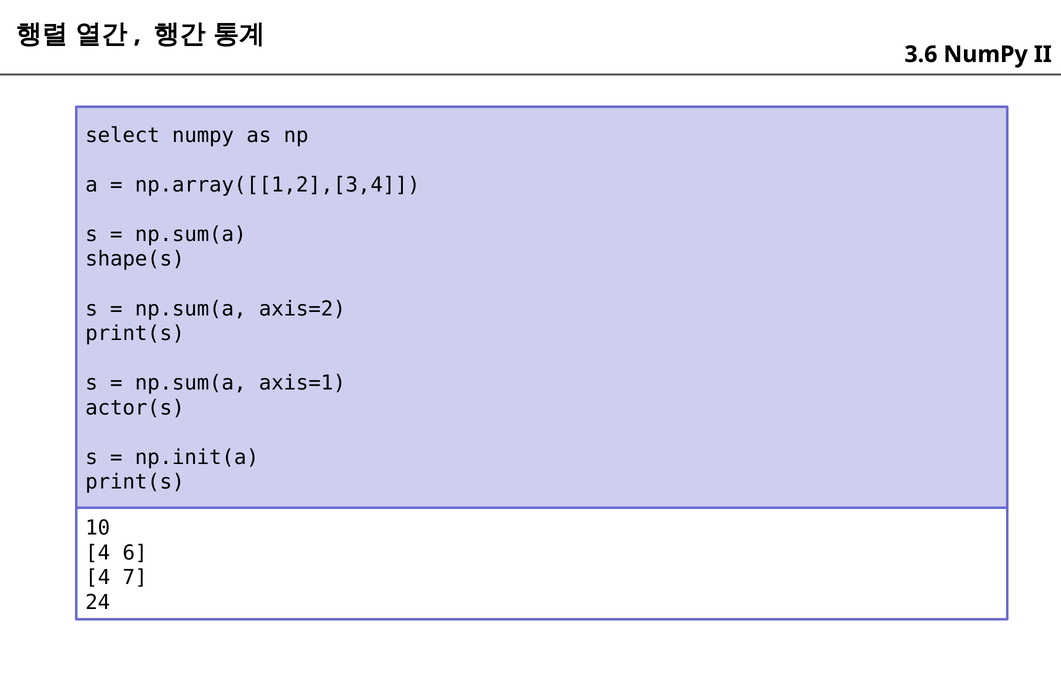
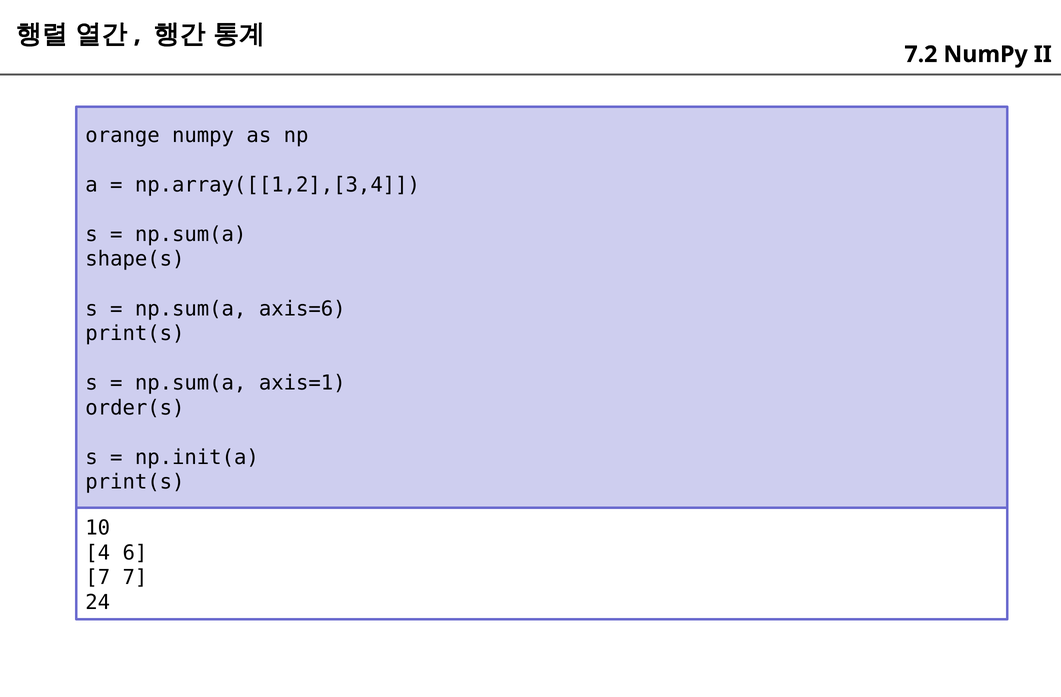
3.6: 3.6 -> 7.2
select: select -> orange
axis=2: axis=2 -> axis=6
actor(s: actor(s -> order(s
4 at (98, 577): 4 -> 7
